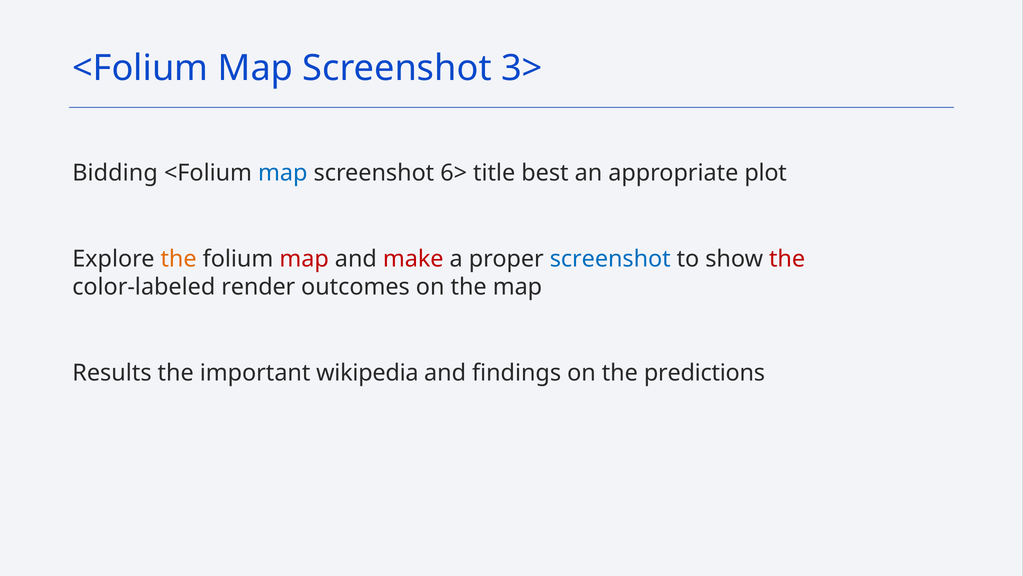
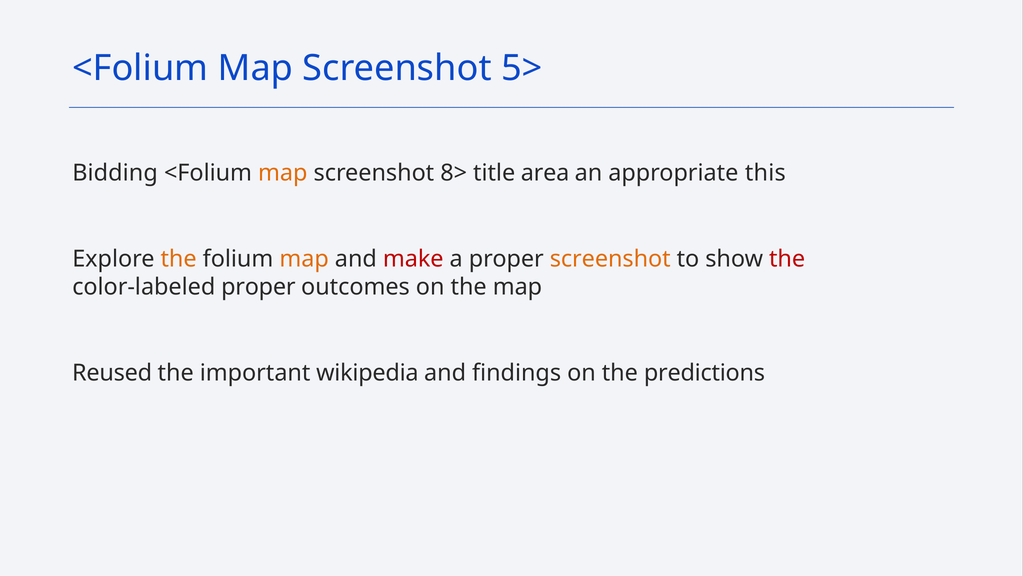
3>: 3> -> 5>
map at (283, 173) colour: blue -> orange
6>: 6> -> 8>
best: best -> area
plot: plot -> this
map at (304, 259) colour: red -> orange
screenshot at (610, 259) colour: blue -> orange
color-labeled render: render -> proper
Results: Results -> Reused
